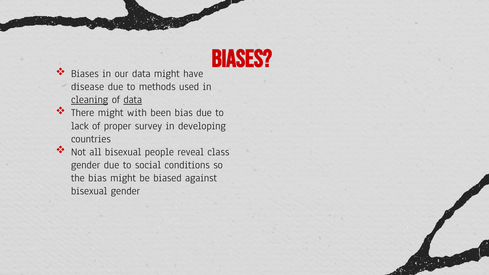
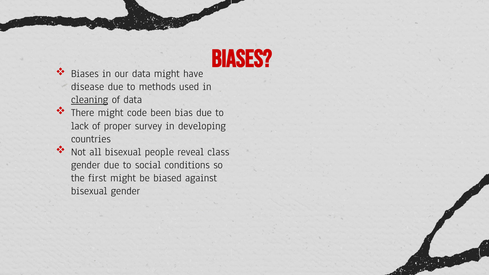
data at (133, 100) underline: present -> none
with: with -> code
the bias: bias -> first
